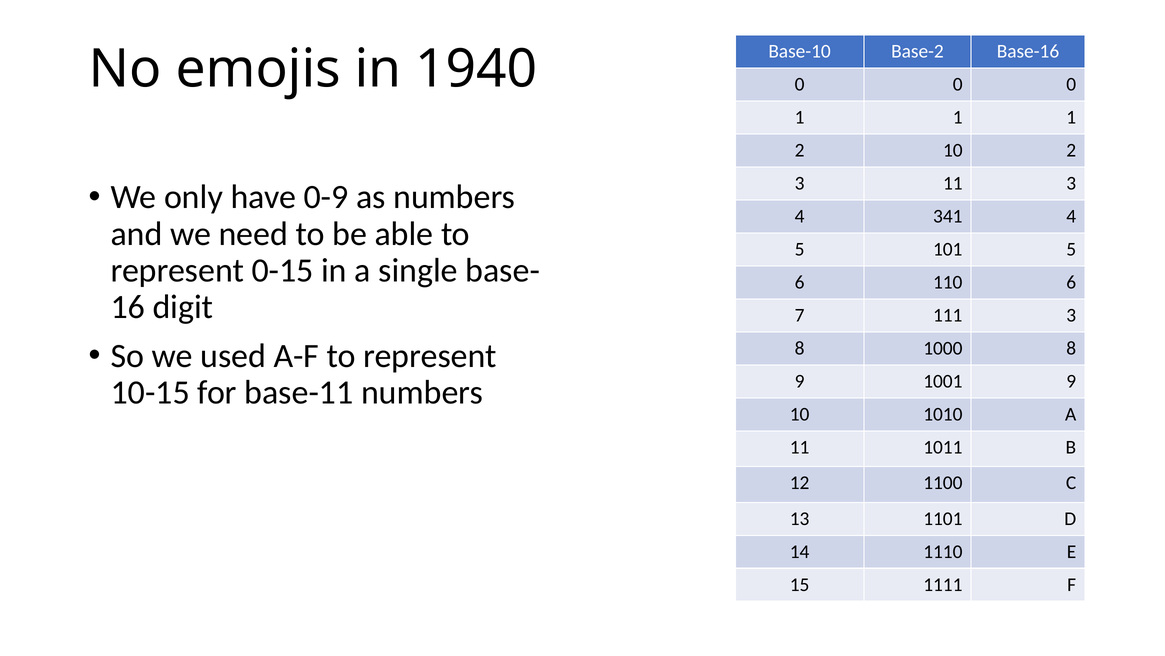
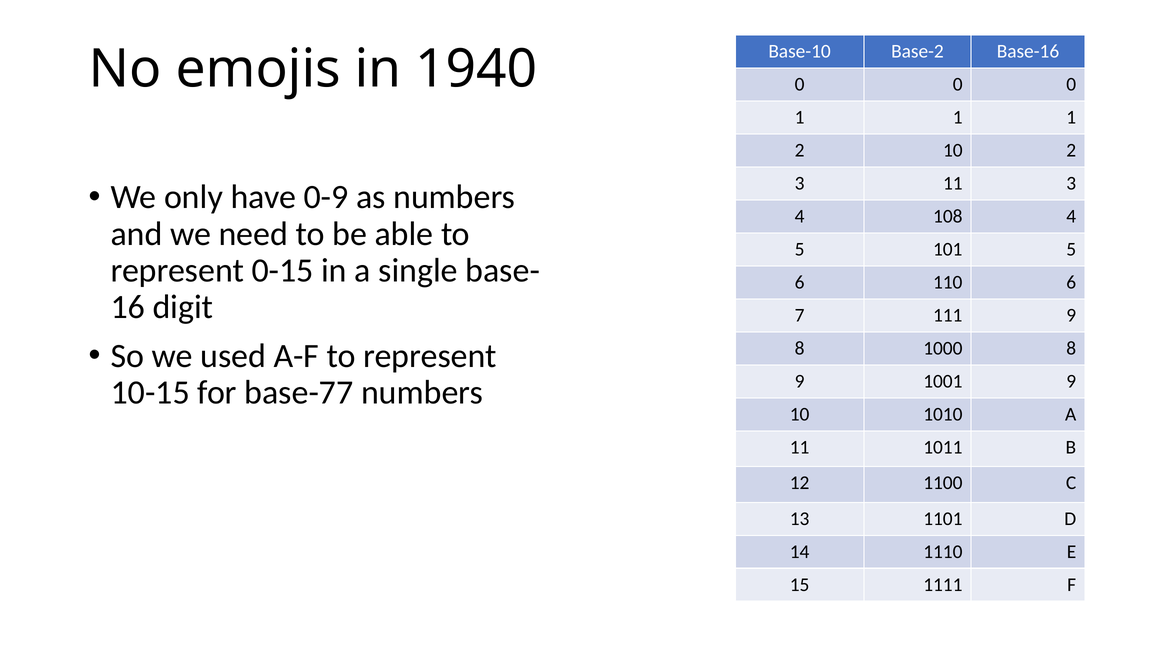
341: 341 -> 108
111 3: 3 -> 9
base-11: base-11 -> base-77
